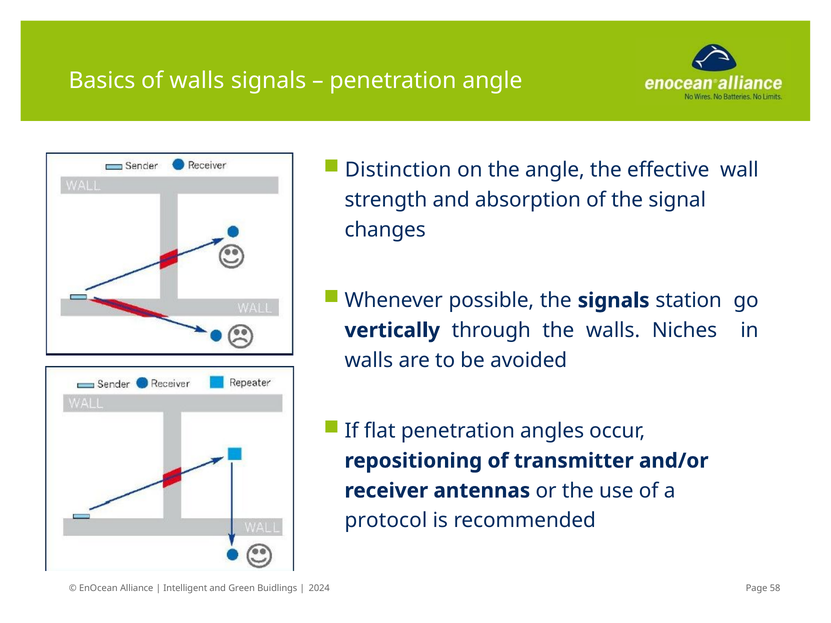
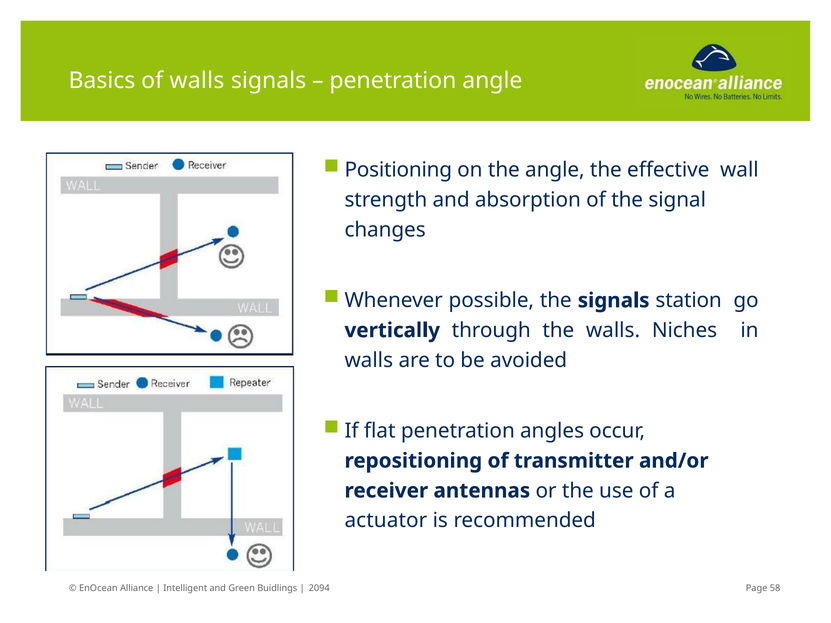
Distinction: Distinction -> Positioning
protocol: protocol -> actuator
2024: 2024 -> 2094
